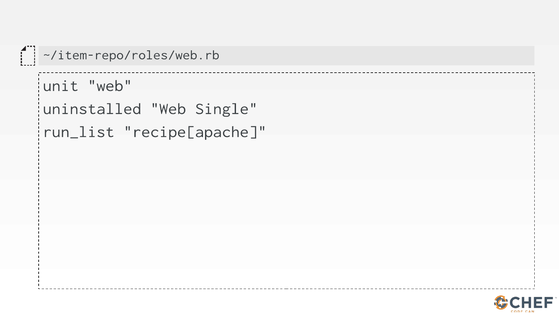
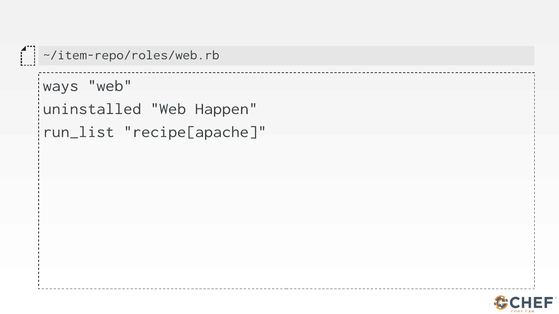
unit: unit -> ways
Single: Single -> Happen
